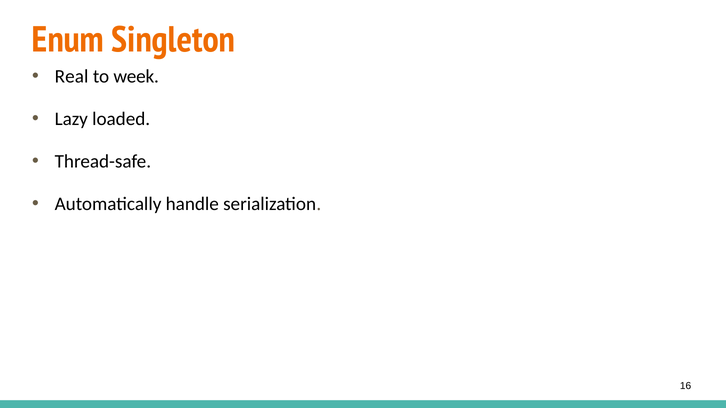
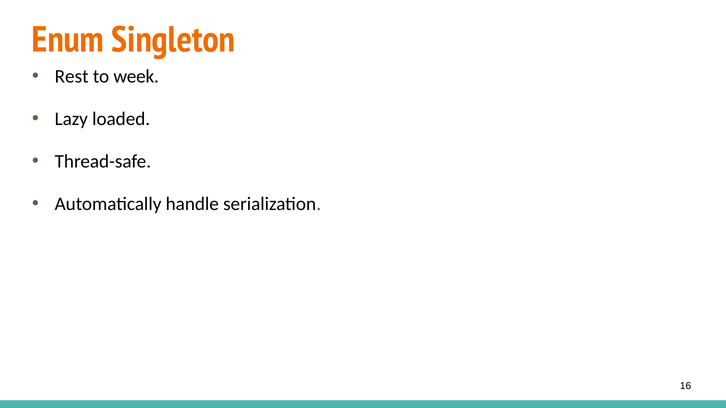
Real: Real -> Rest
